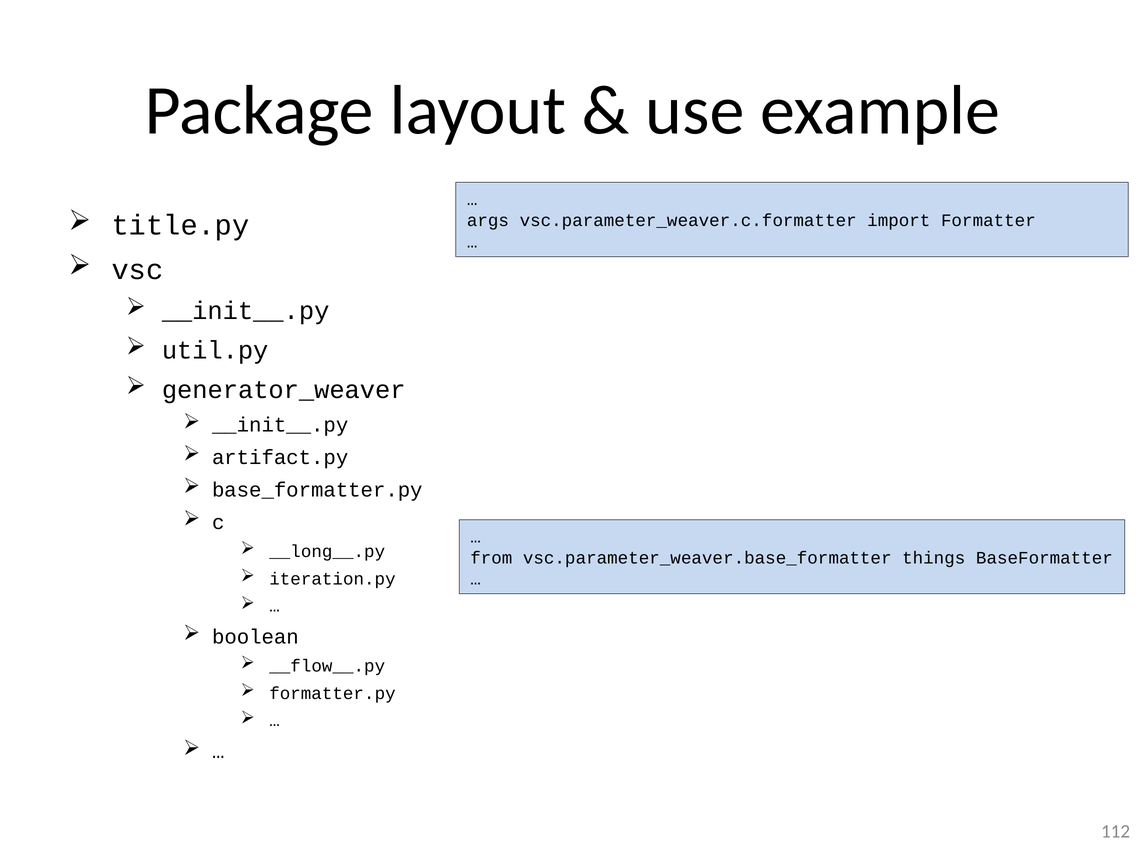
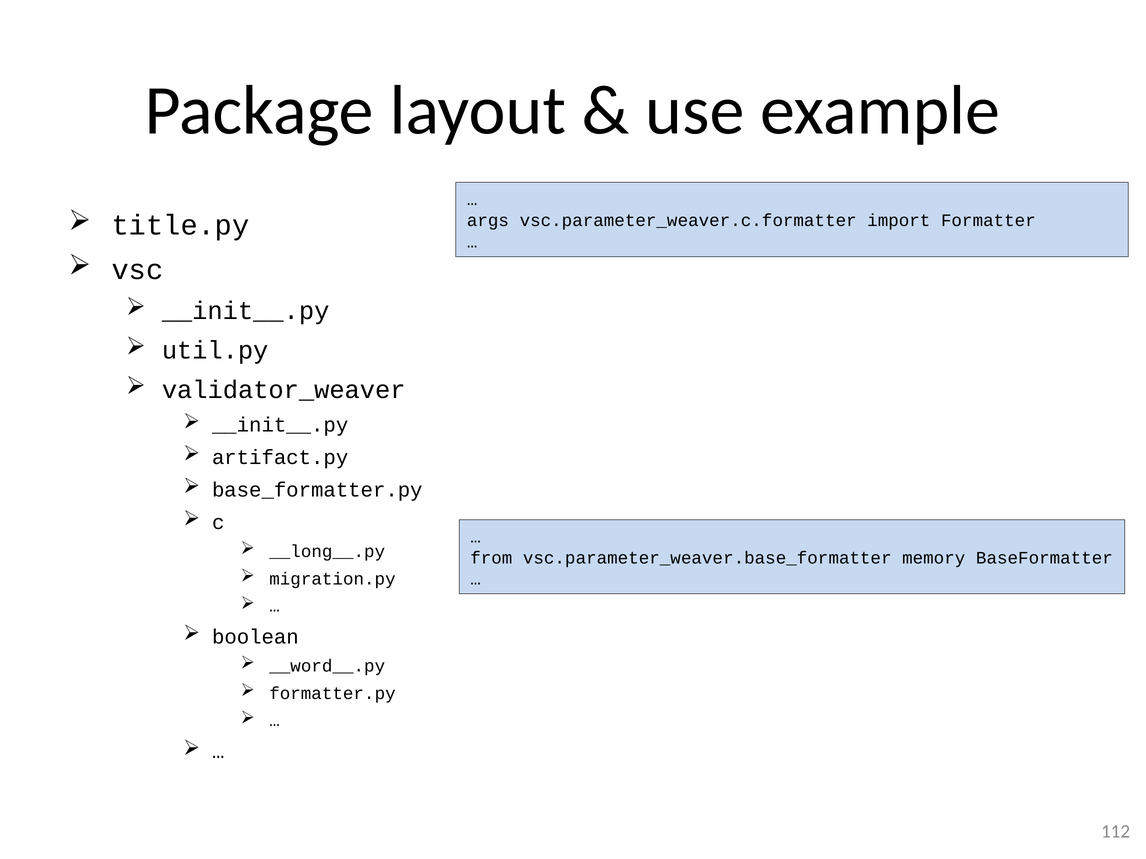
generator_weaver: generator_weaver -> validator_weaver
things: things -> memory
iteration.py: iteration.py -> migration.py
__flow__.py: __flow__.py -> __word__.py
